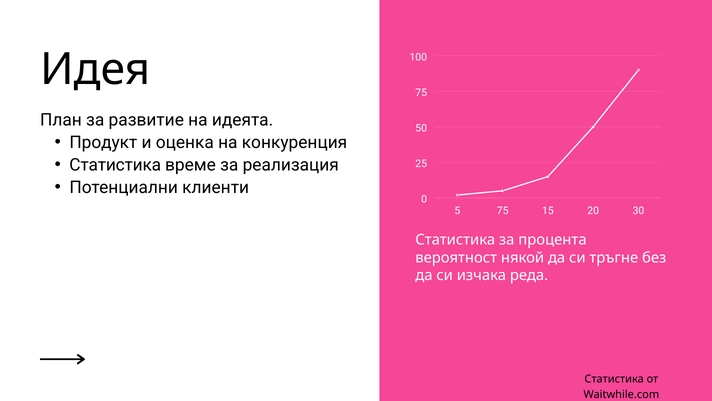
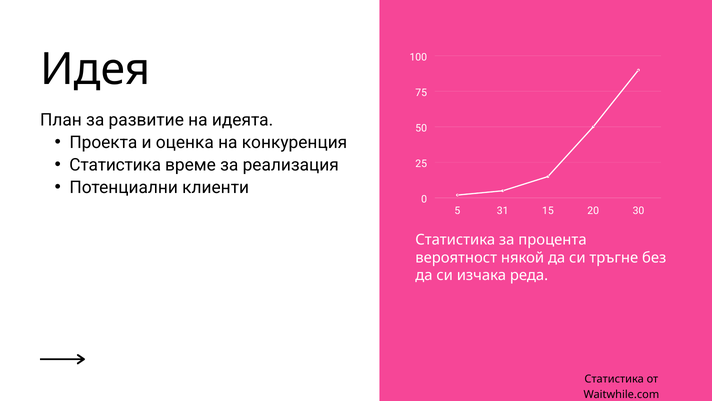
Продукт: Продукт -> Проекта
5 75: 75 -> 31
